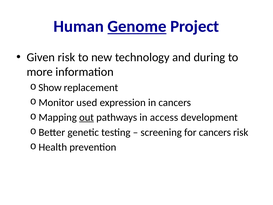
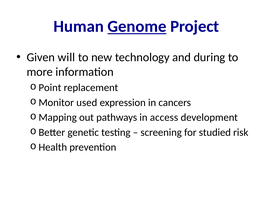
Given risk: risk -> will
Show: Show -> Point
out underline: present -> none
for cancers: cancers -> studied
